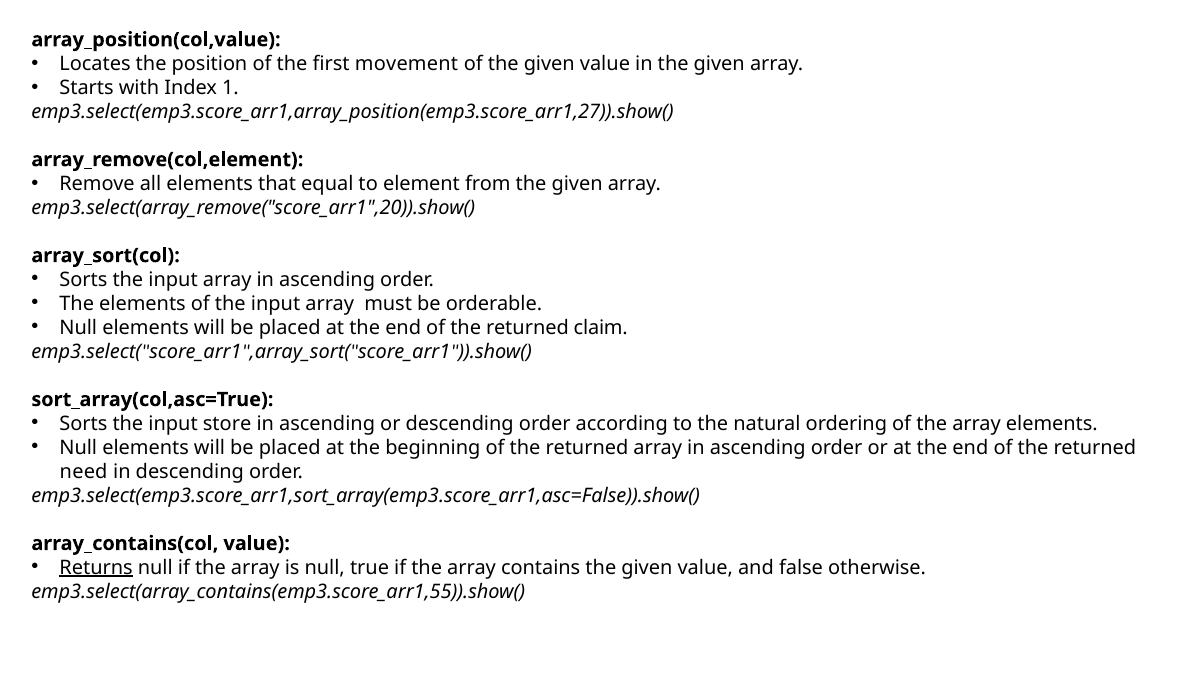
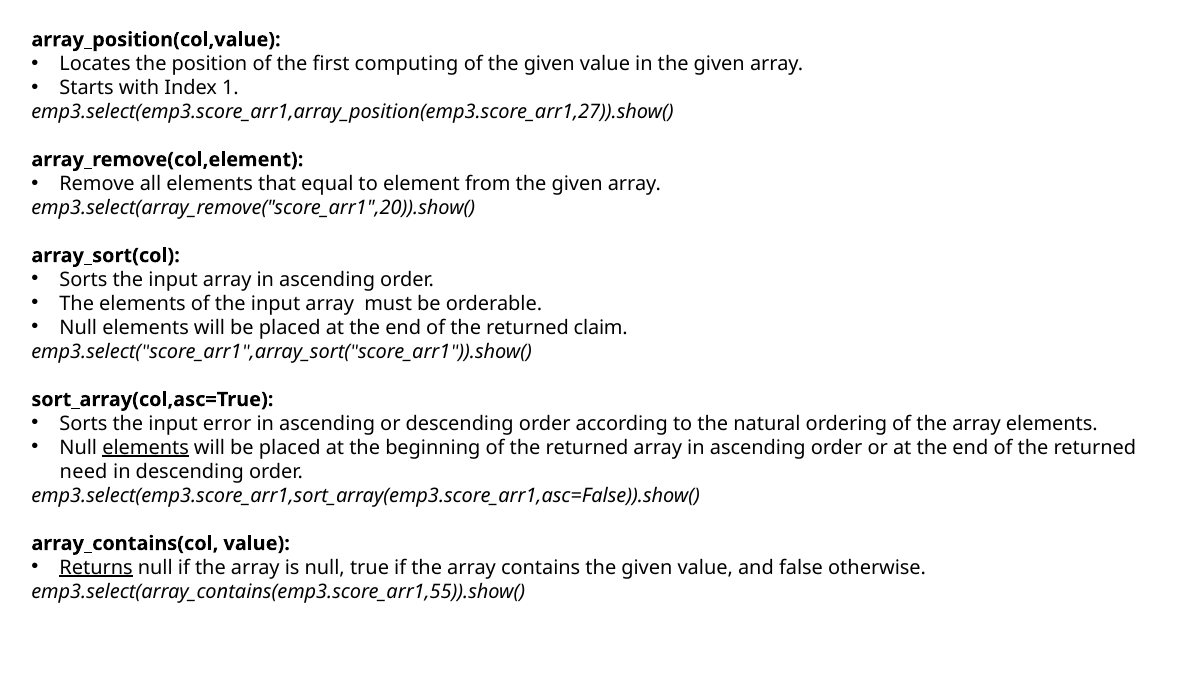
movement: movement -> computing
store: store -> error
elements at (146, 447) underline: none -> present
